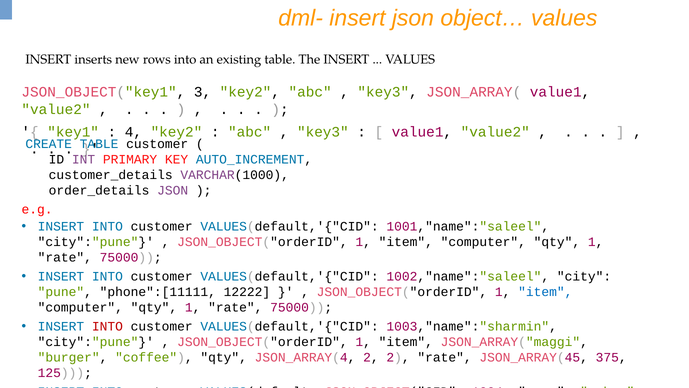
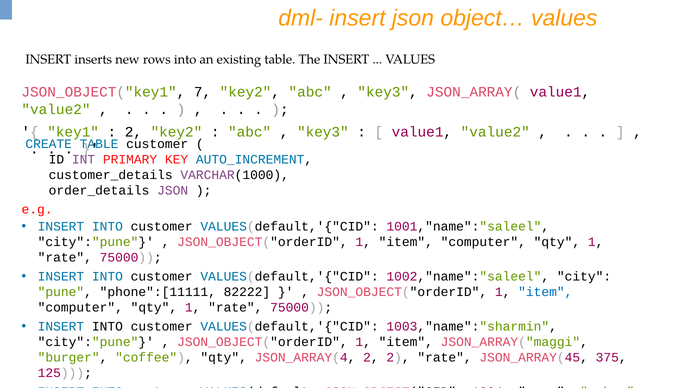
3: 3 -> 7
4 at (133, 132): 4 -> 2
12222: 12222 -> 82222
INTO at (107, 326) colour: red -> black
